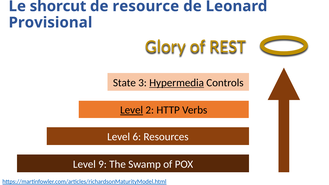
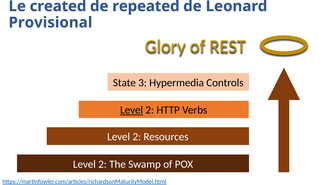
shorcut: shorcut -> created
resource: resource -> repeated
Hypermedia underline: present -> none
6 at (137, 137): 6 -> 2
9 at (103, 164): 9 -> 2
